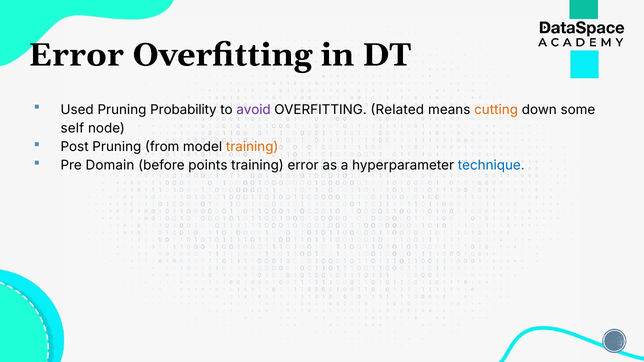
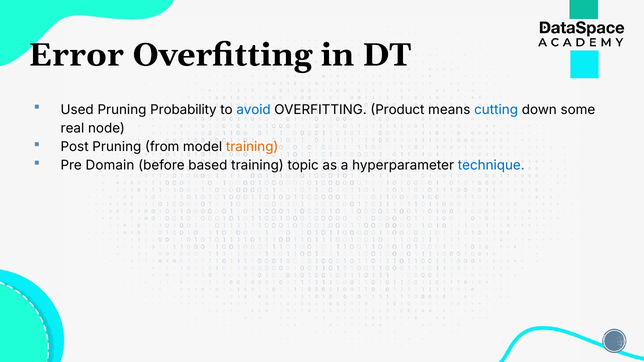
avoid colour: purple -> blue
Related: Related -> Product
cutting colour: orange -> blue
self: self -> real
points: points -> based
training error: error -> topic
